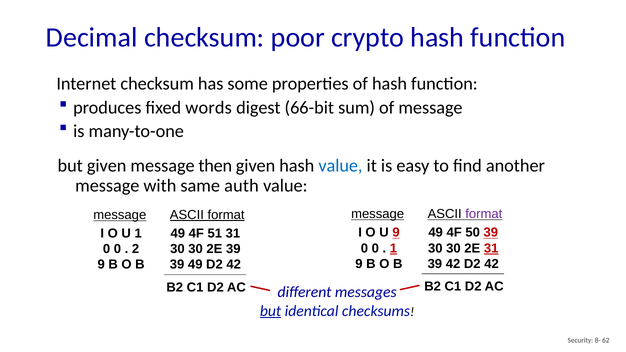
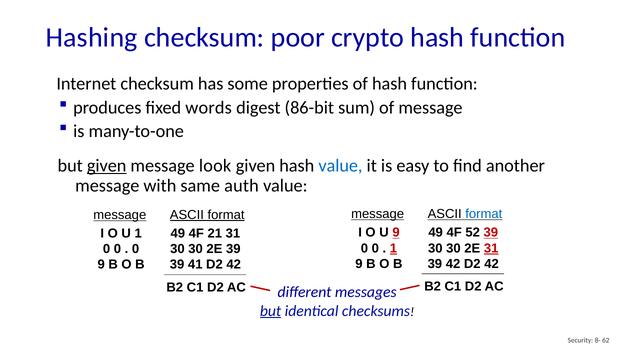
Decimal: Decimal -> Hashing
66-bit: 66-bit -> 86-bit
given at (107, 166) underline: none -> present
then: then -> look
format at (484, 214) colour: purple -> blue
50: 50 -> 52
51: 51 -> 21
2 at (136, 249): 2 -> 0
39 49: 49 -> 41
